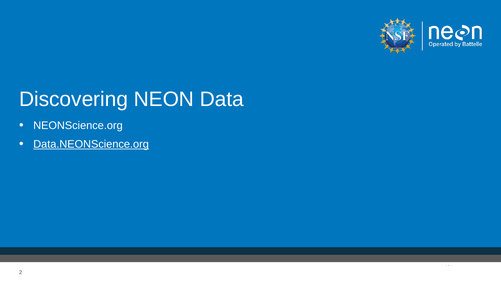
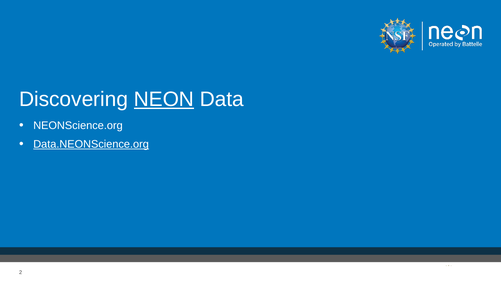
NEON underline: none -> present
